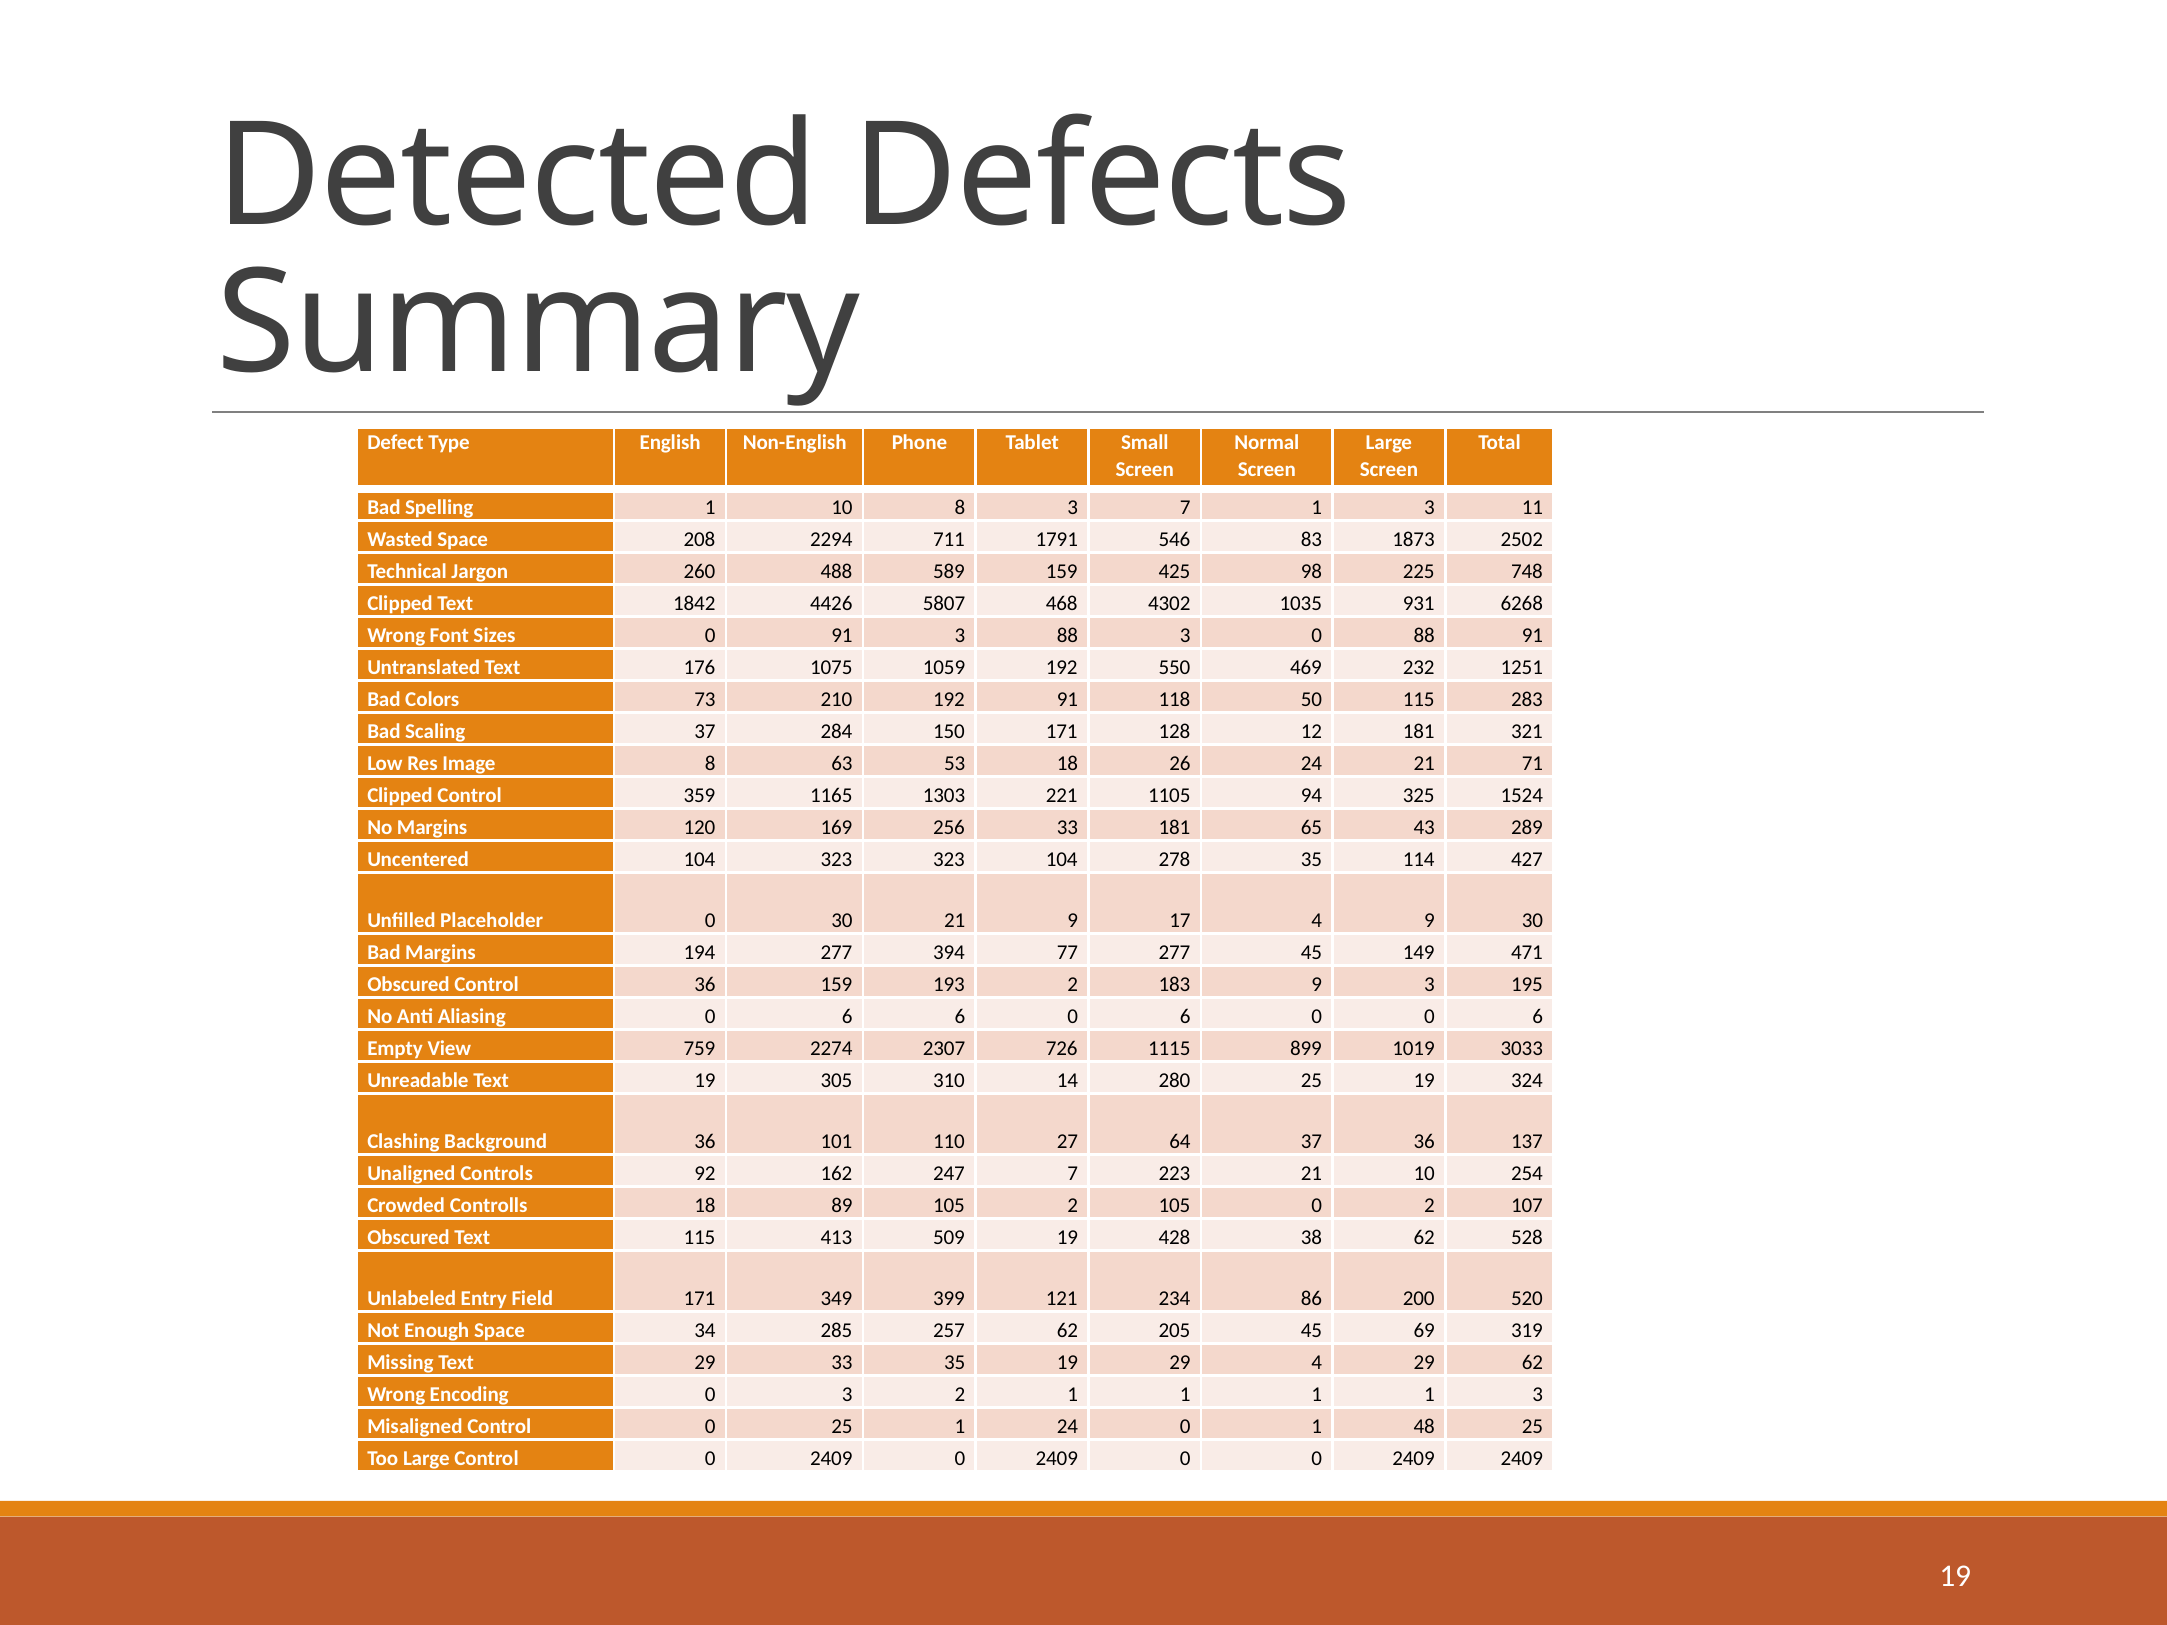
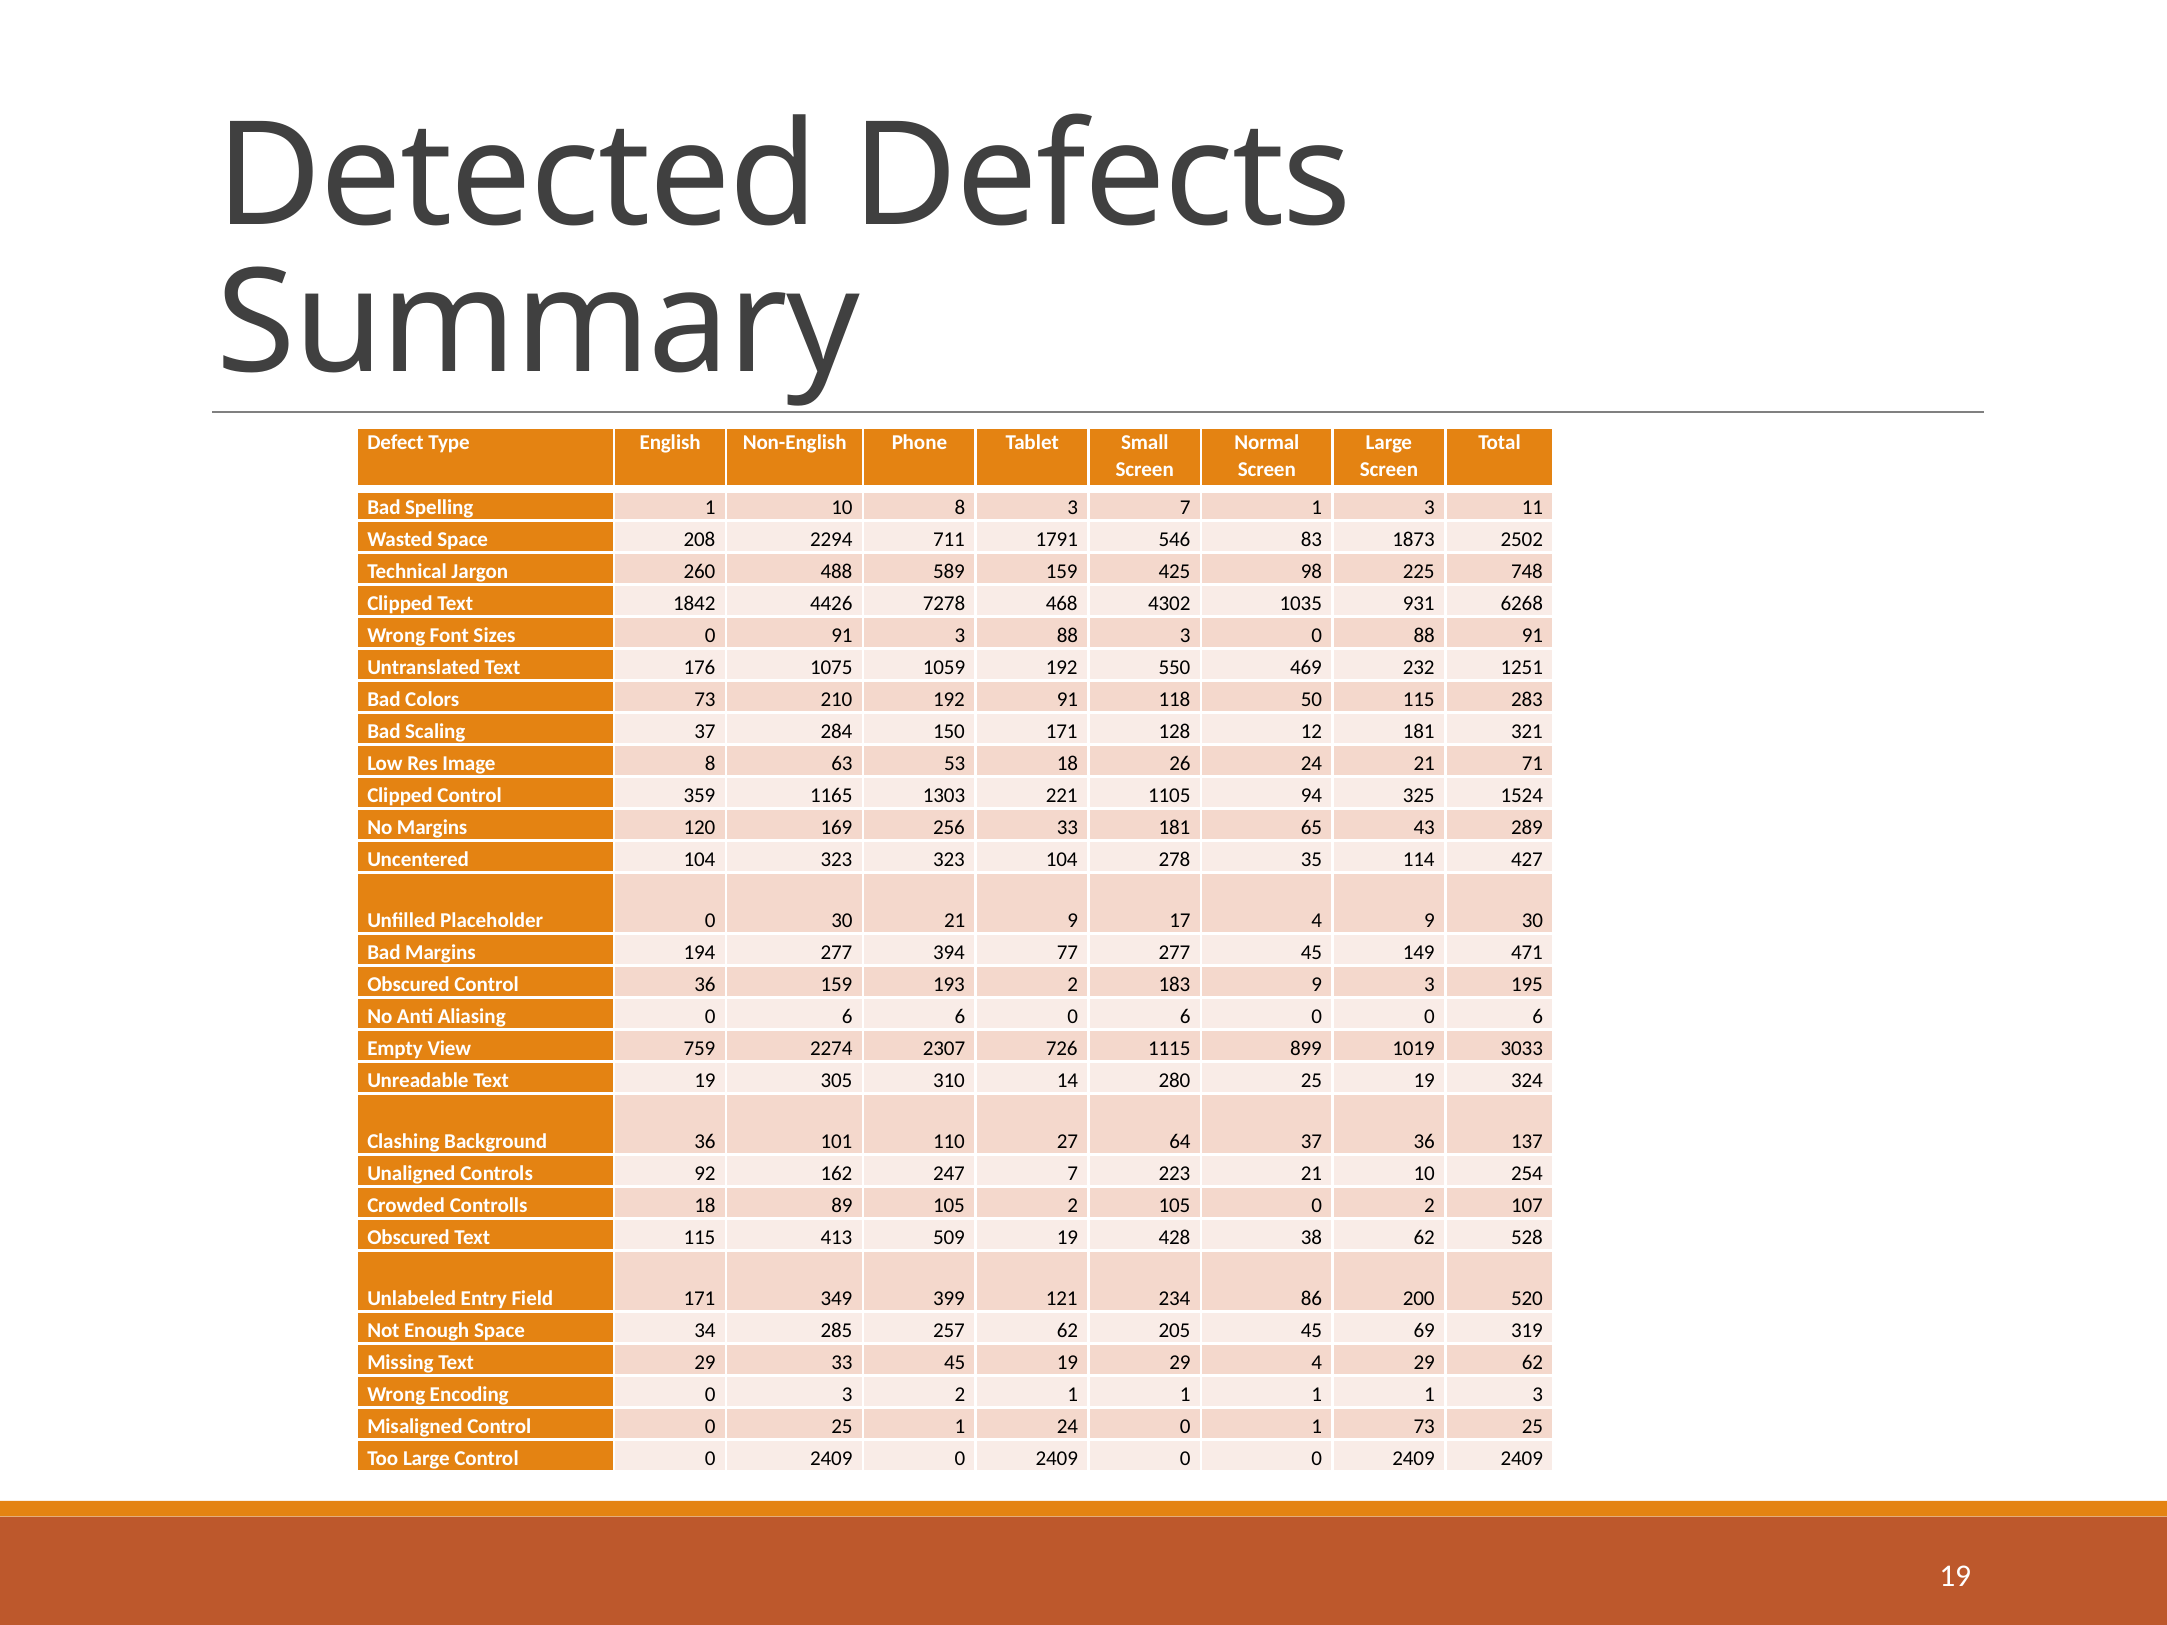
5807: 5807 -> 7278
33 35: 35 -> 45
1 48: 48 -> 73
